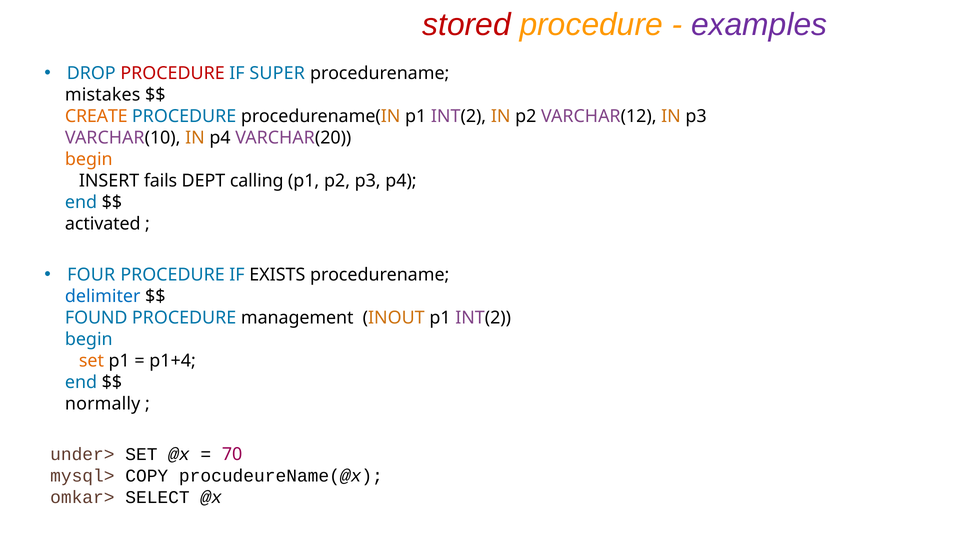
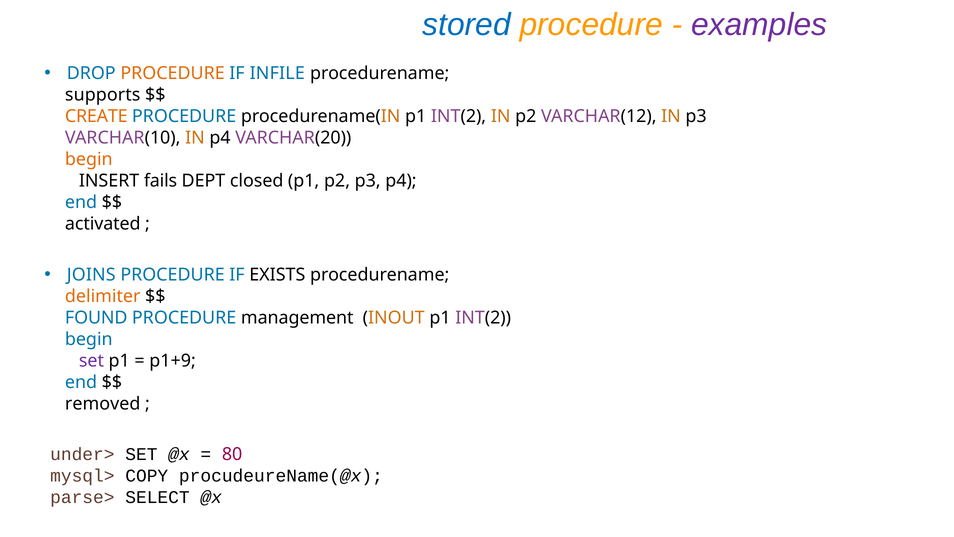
stored colour: red -> blue
PROCEDURE at (173, 73) colour: red -> orange
SUPER: SUPER -> INFILE
mistakes: mistakes -> supports
calling: calling -> closed
FOUR: FOUR -> JOINS
delimiter colour: blue -> orange
set at (91, 360) colour: orange -> purple
p1+4: p1+4 -> p1+9
normally: normally -> removed
70: 70 -> 80
omkar>: omkar> -> parse>
